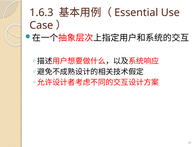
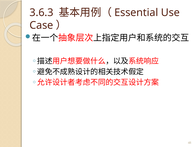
1.6.3: 1.6.3 -> 3.6.3
